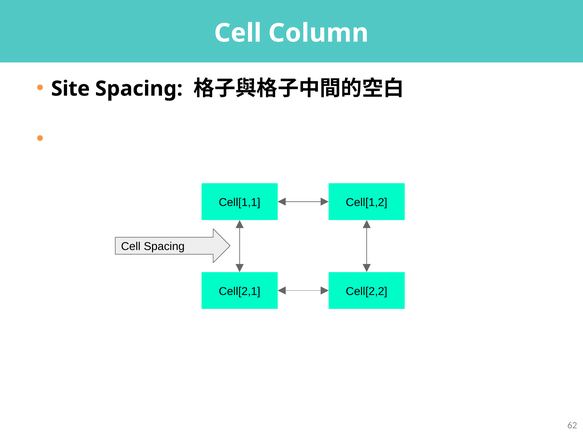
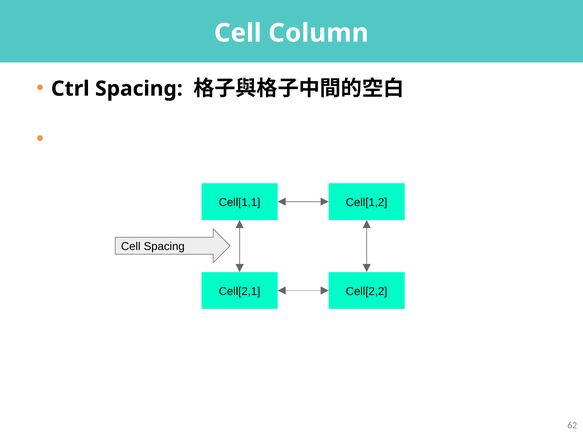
Site: Site -> Ctrl
